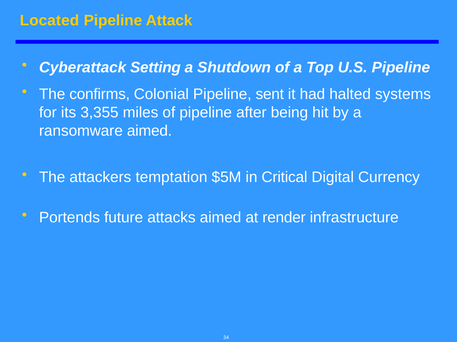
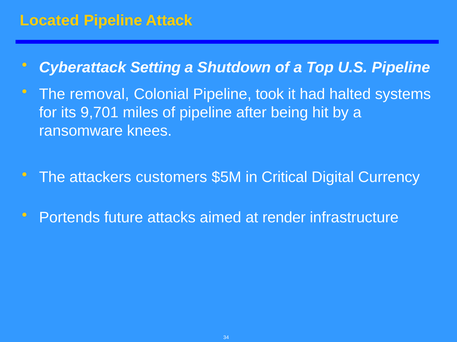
confirms: confirms -> removal
sent: sent -> took
3,355: 3,355 -> 9,701
ransomware aimed: aimed -> knees
temptation: temptation -> customers
